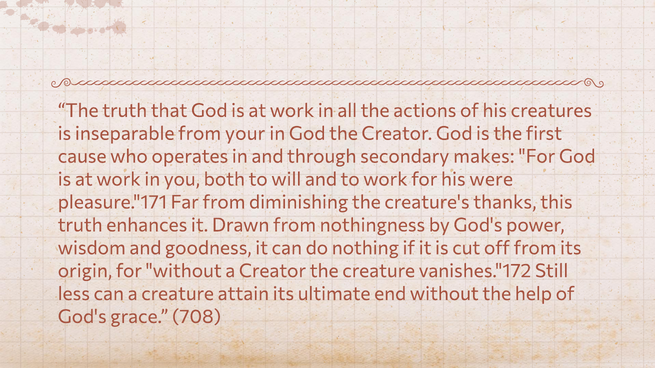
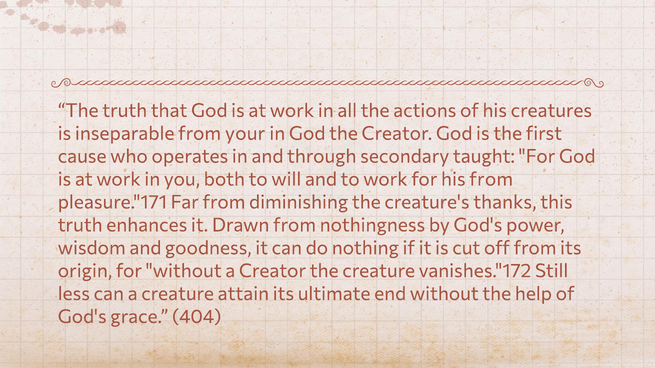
makes: makes -> taught
his were: were -> from
708: 708 -> 404
